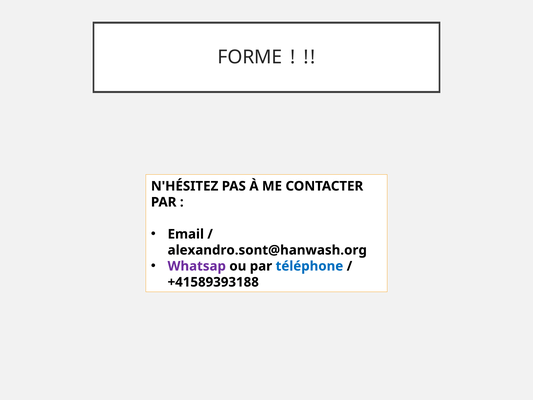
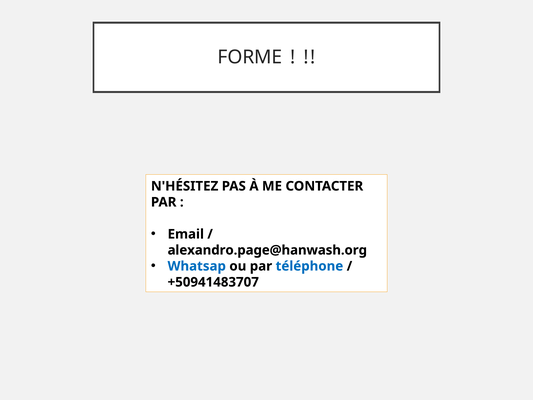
alexandro.sont@hanwash.org: alexandro.sont@hanwash.org -> alexandro.page@hanwash.org
Whatsap colour: purple -> blue
+41589393188: +41589393188 -> +50941483707
